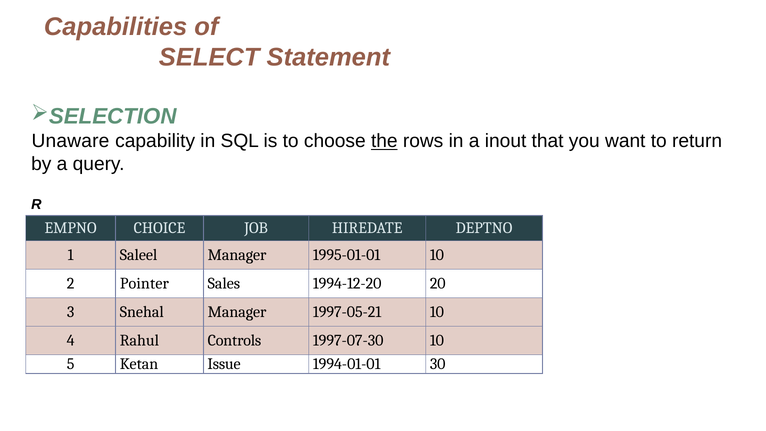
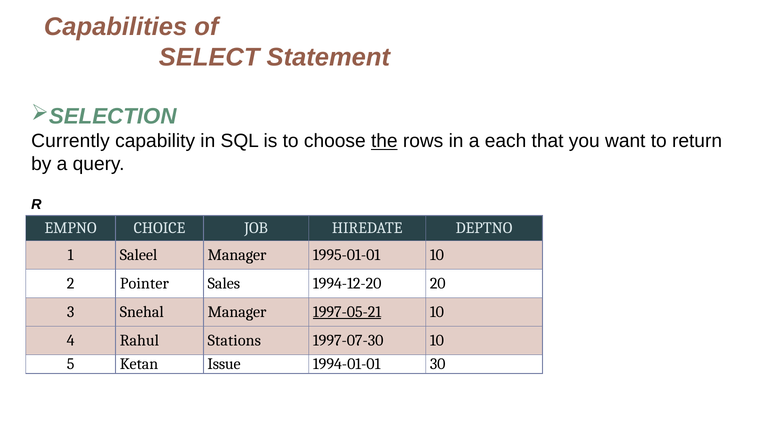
Unaware: Unaware -> Currently
inout: inout -> each
1997-05-21 underline: none -> present
Controls: Controls -> Stations
